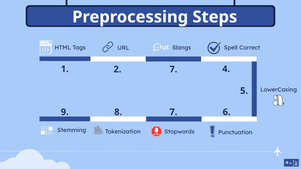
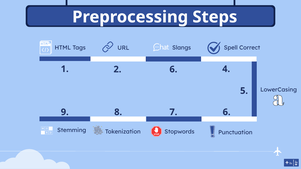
2 7: 7 -> 6
